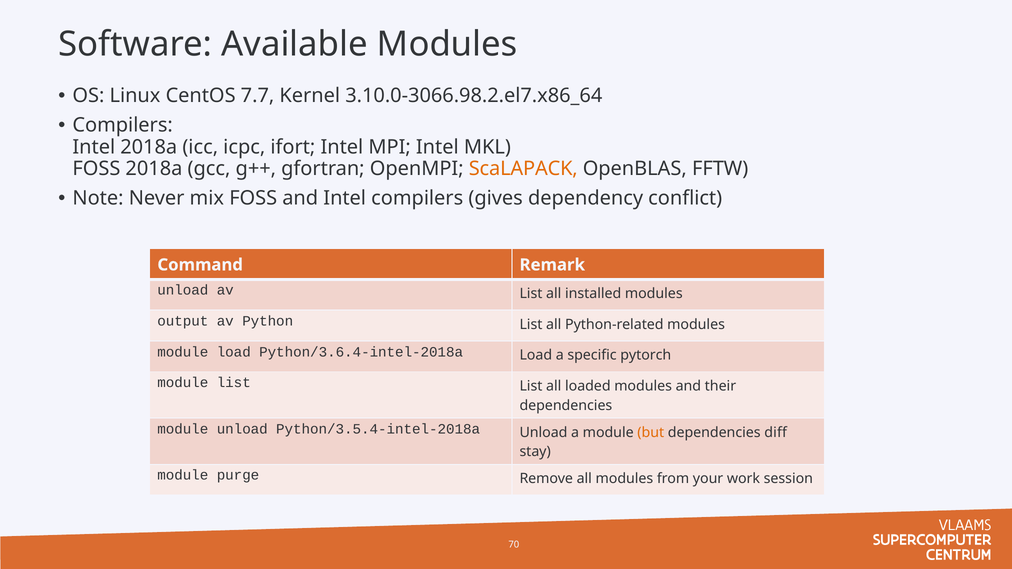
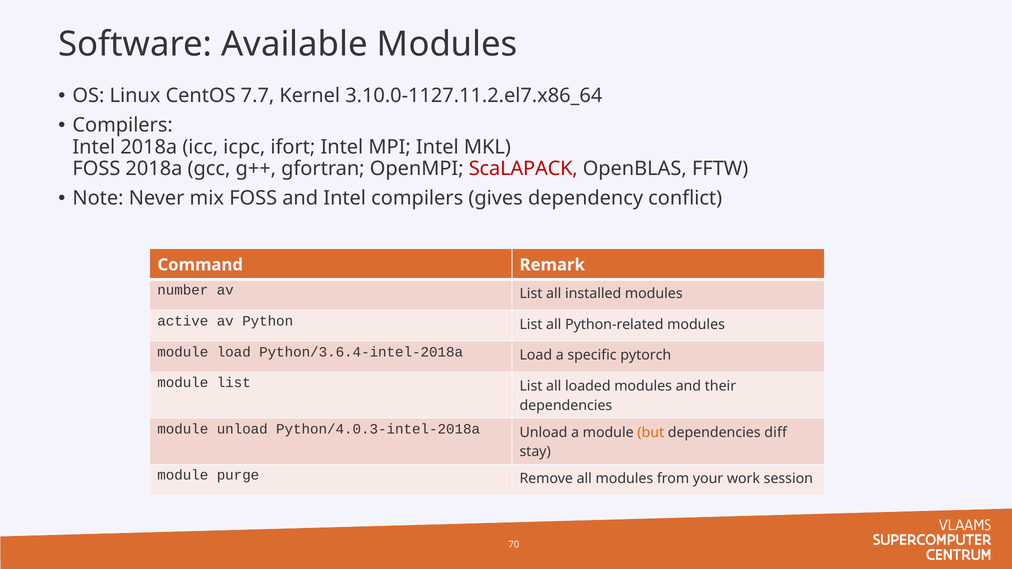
3.10.0-3066.98.2.el7.x86_64: 3.10.0-3066.98.2.el7.x86_64 -> 3.10.0-1127.11.2.el7.x86_64
ScaLAPACK colour: orange -> red
unload at (183, 290): unload -> number
output: output -> active
Python/3.5.4-intel-2018a: Python/3.5.4-intel-2018a -> Python/4.0.3-intel-2018a
